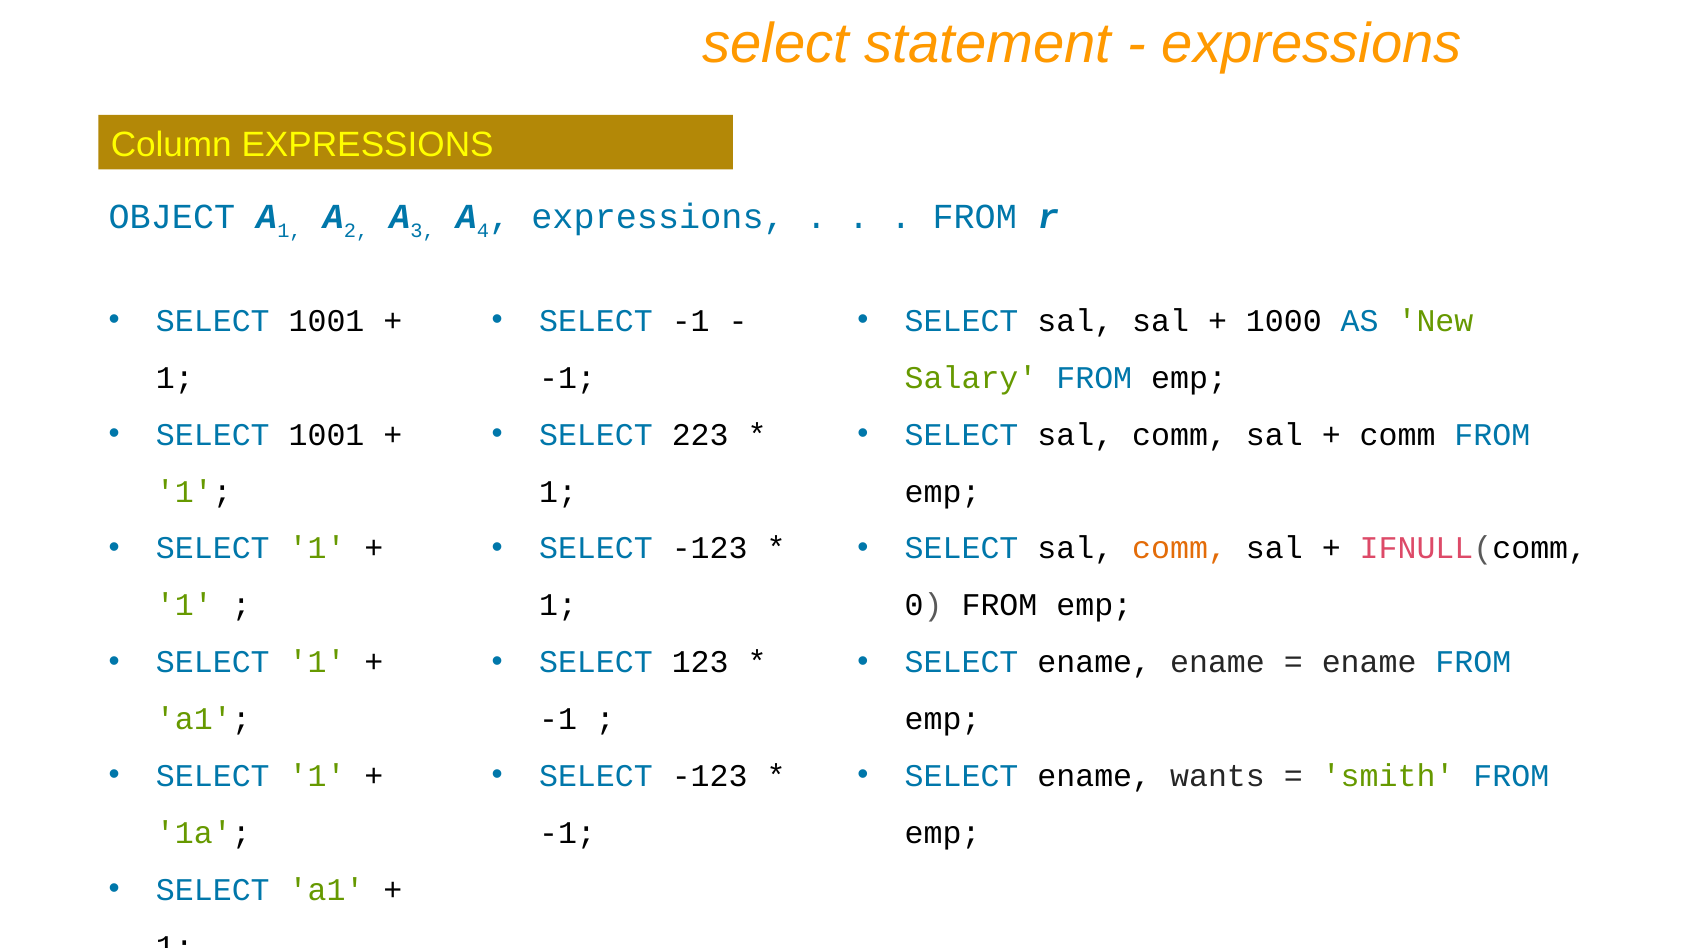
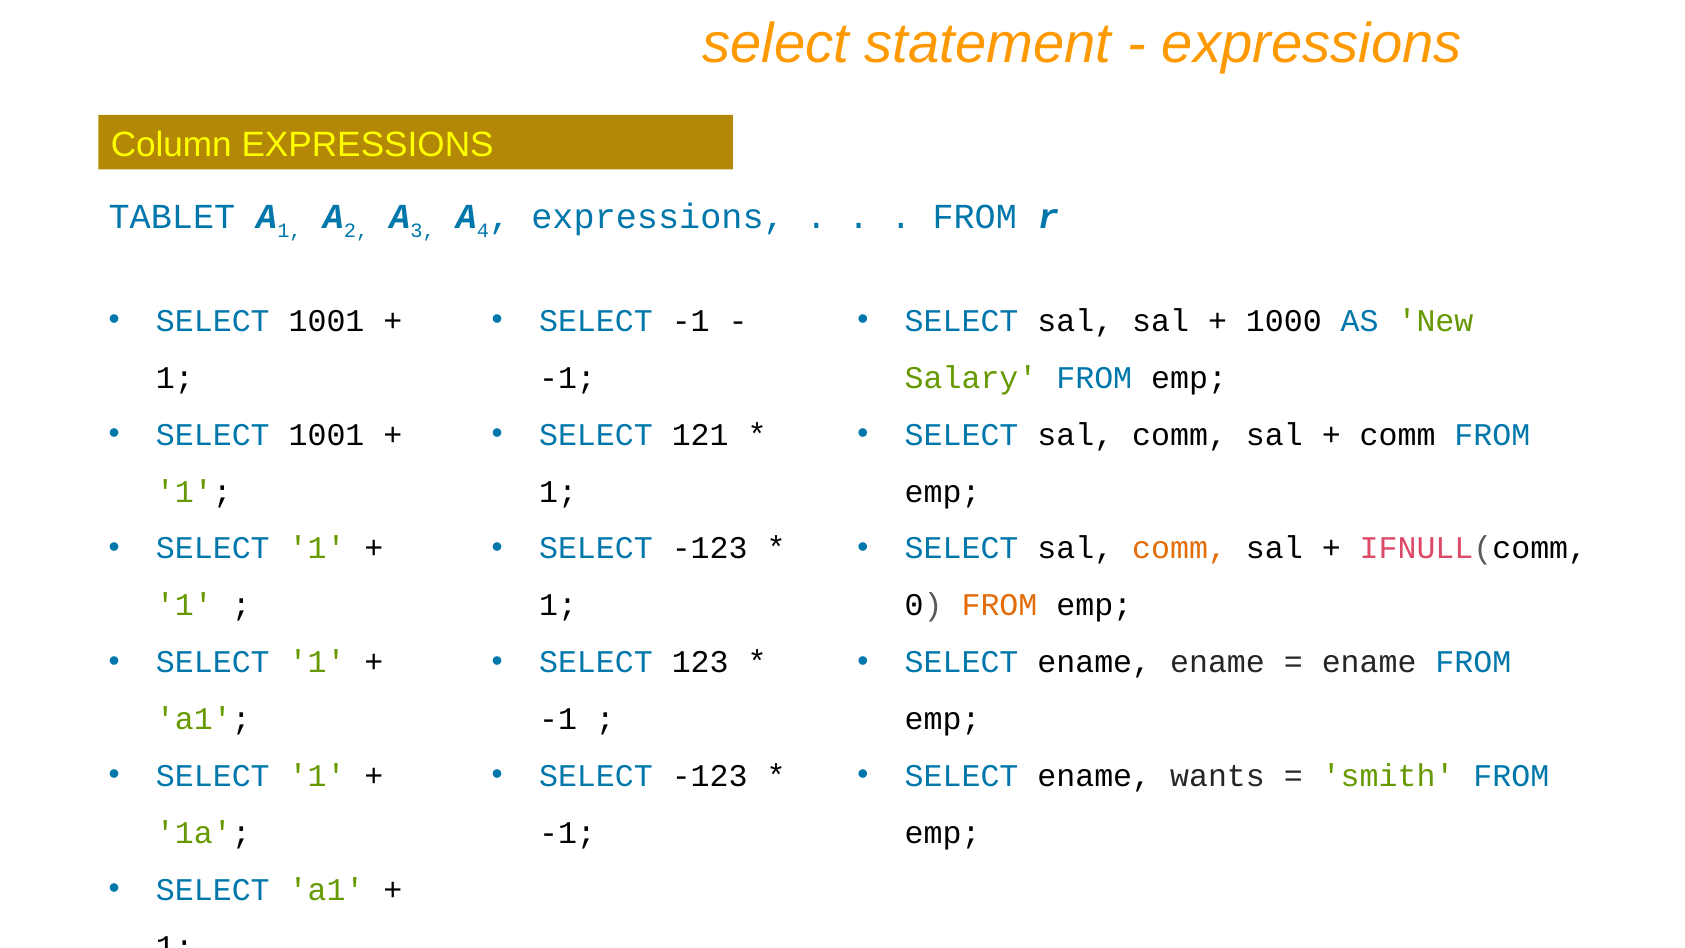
OBJECT: OBJECT -> TABLET
223: 223 -> 121
FROM at (999, 605) colour: black -> orange
